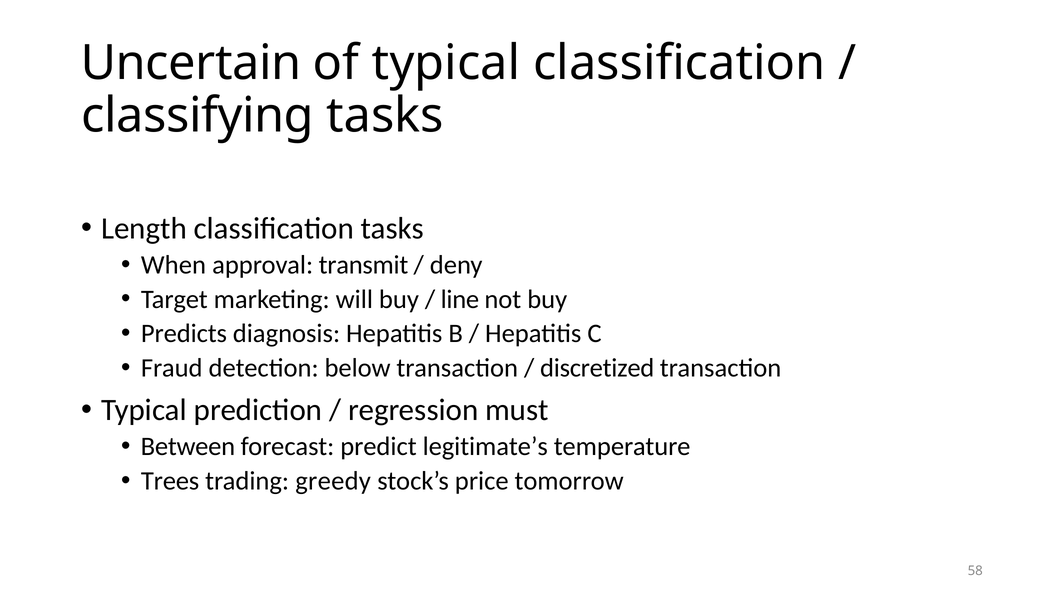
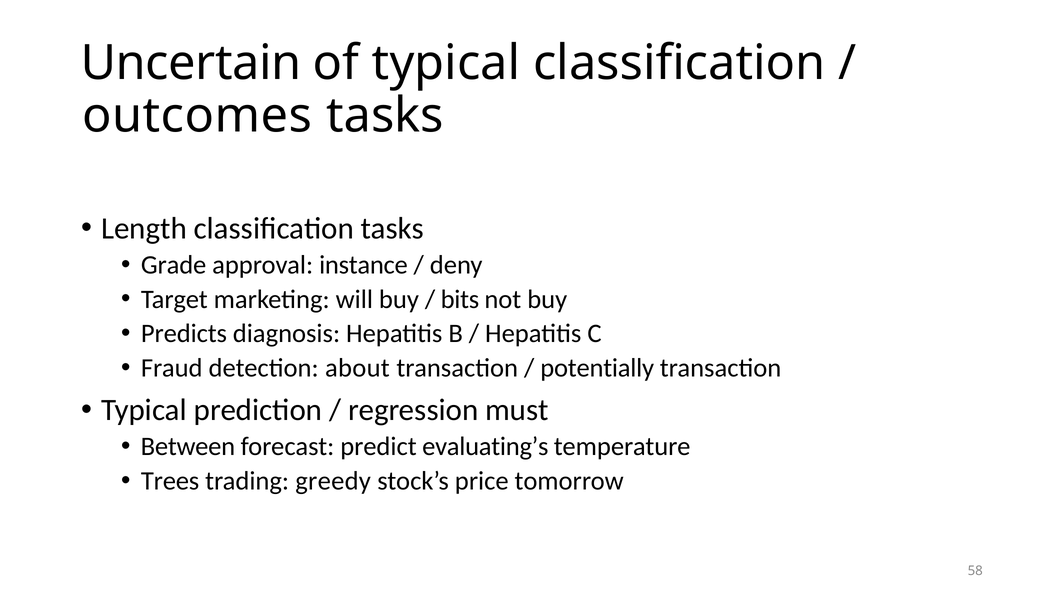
classifying: classifying -> outcomes
When: When -> Grade
transmit: transmit -> instance
line: line -> bits
below: below -> about
discretized: discretized -> potentially
legitimate’s: legitimate’s -> evaluating’s
